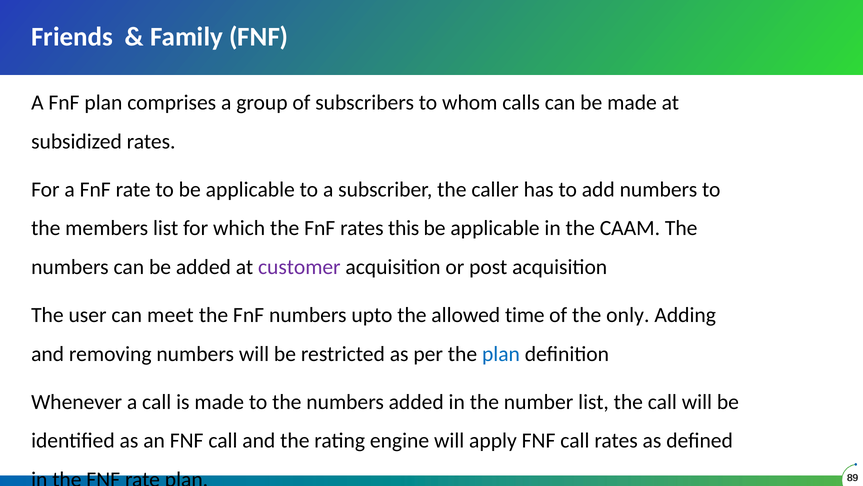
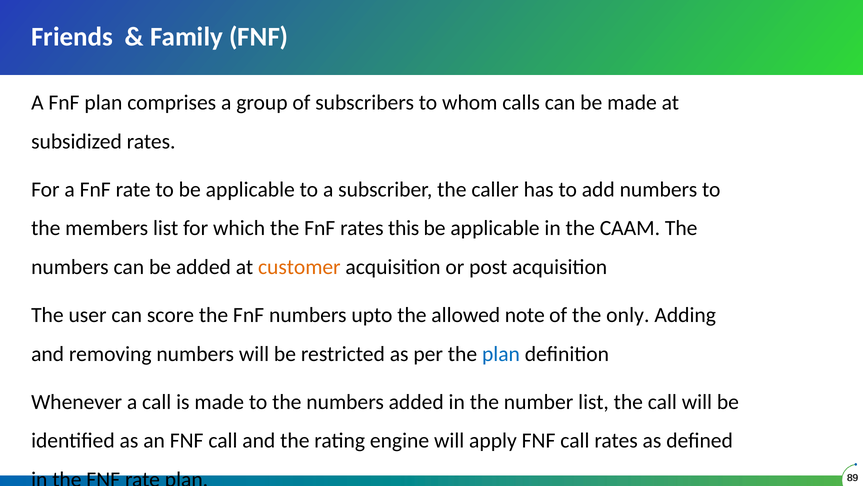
customer colour: purple -> orange
meet: meet -> score
time: time -> note
